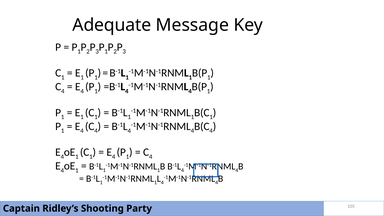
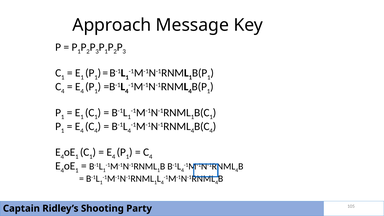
Adequate: Adequate -> Approach
